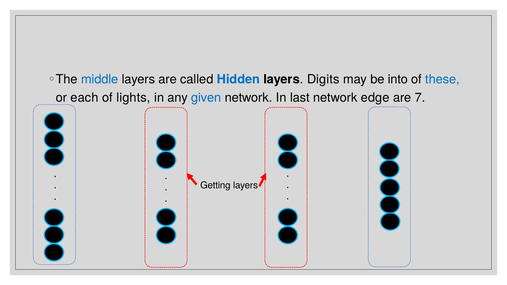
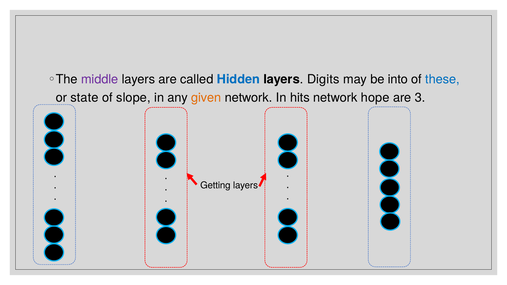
middle colour: blue -> purple
each: each -> state
lights: lights -> slope
given colour: blue -> orange
last: last -> hits
edge: edge -> hope
7: 7 -> 3
